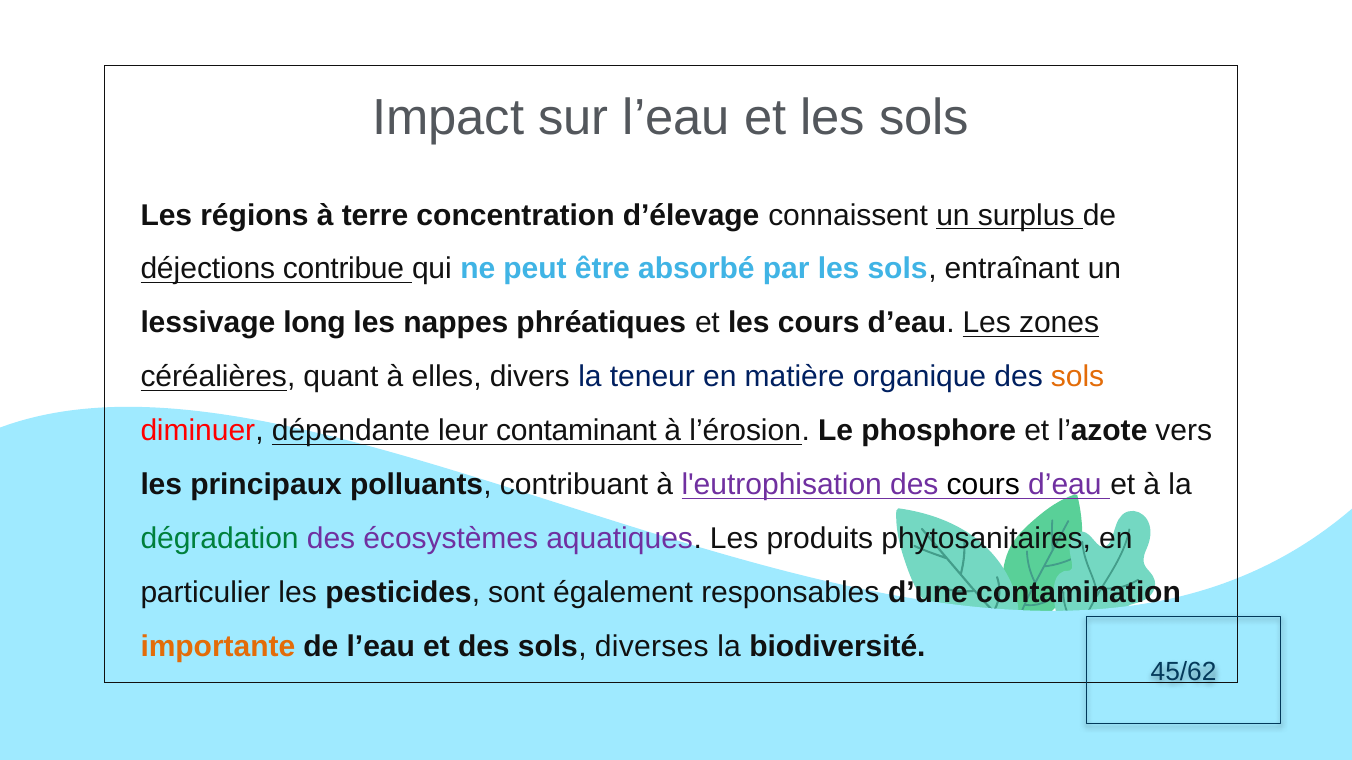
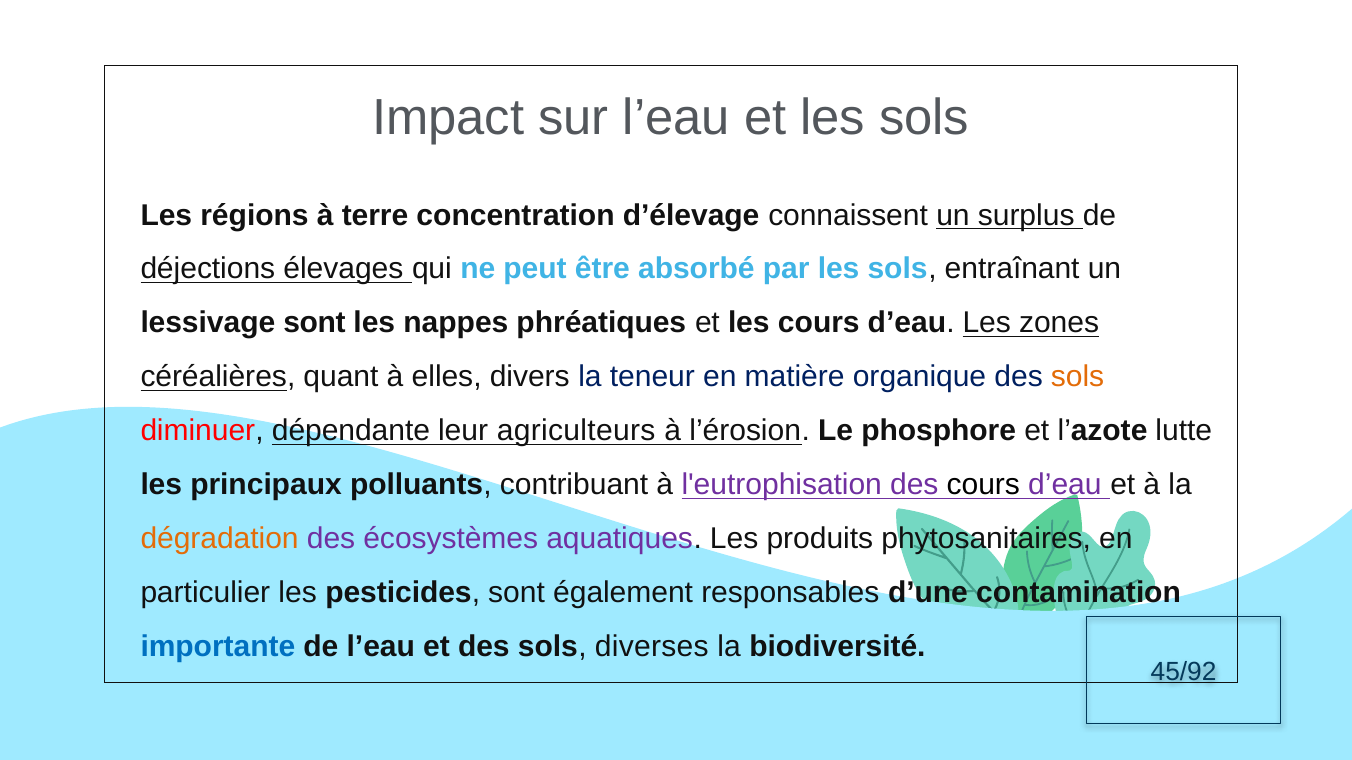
contribue: contribue -> élevages
lessivage long: long -> sont
contaminant: contaminant -> agriculteurs
vers: vers -> lutte
dégradation colour: green -> orange
importante colour: orange -> blue
45/62: 45/62 -> 45/92
